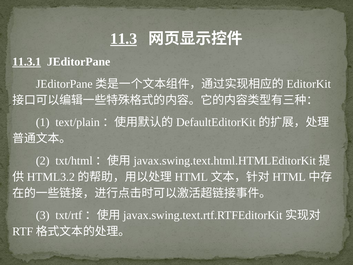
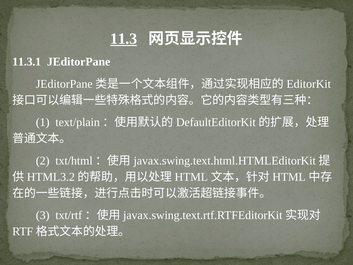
11.3.1 underline: present -> none
